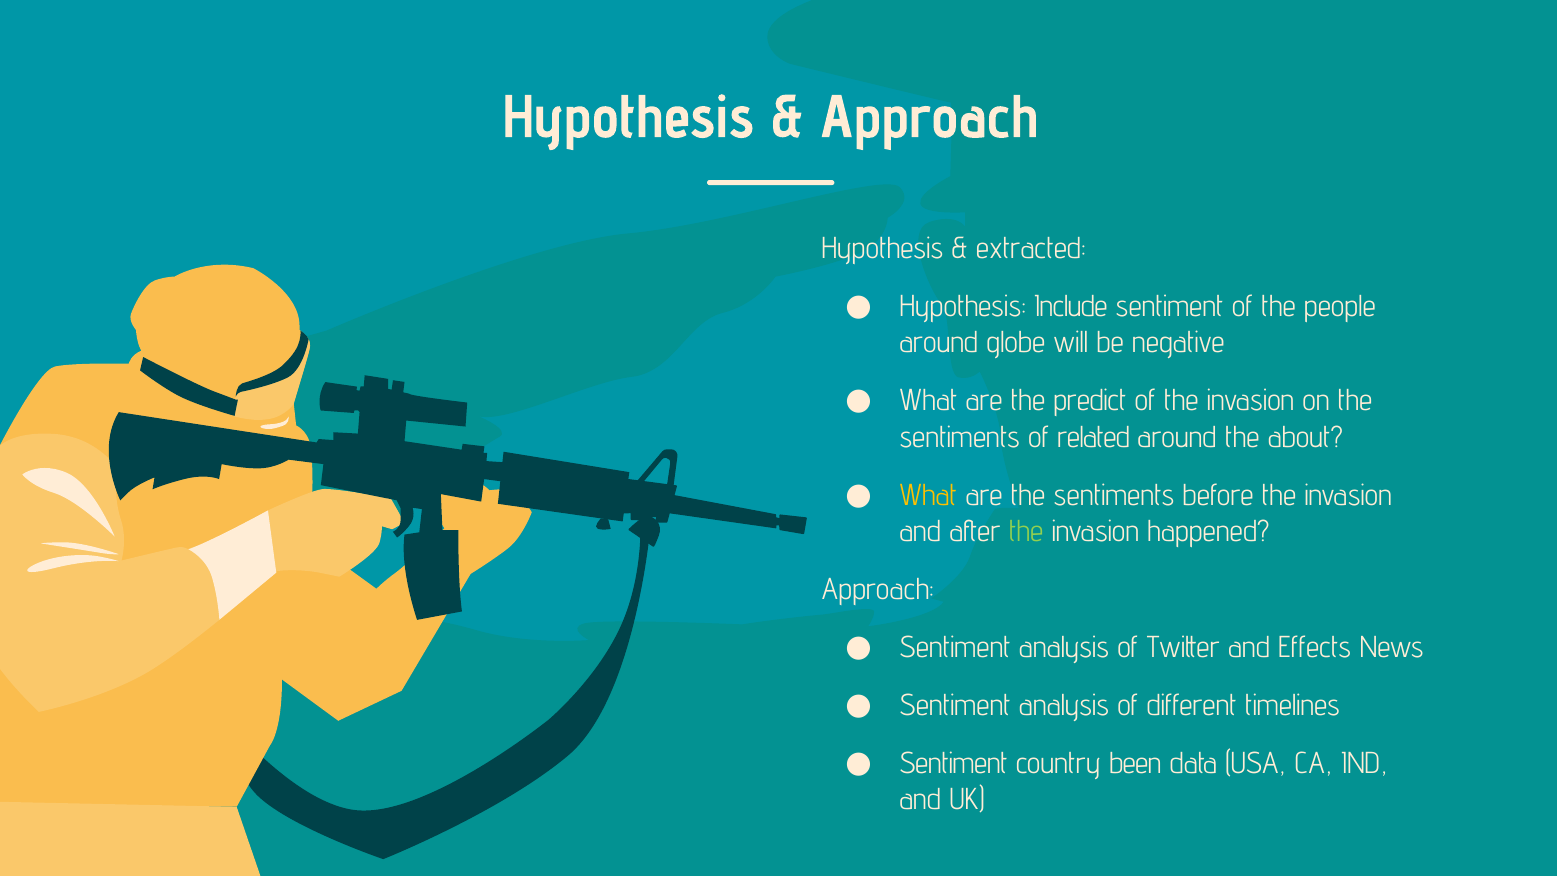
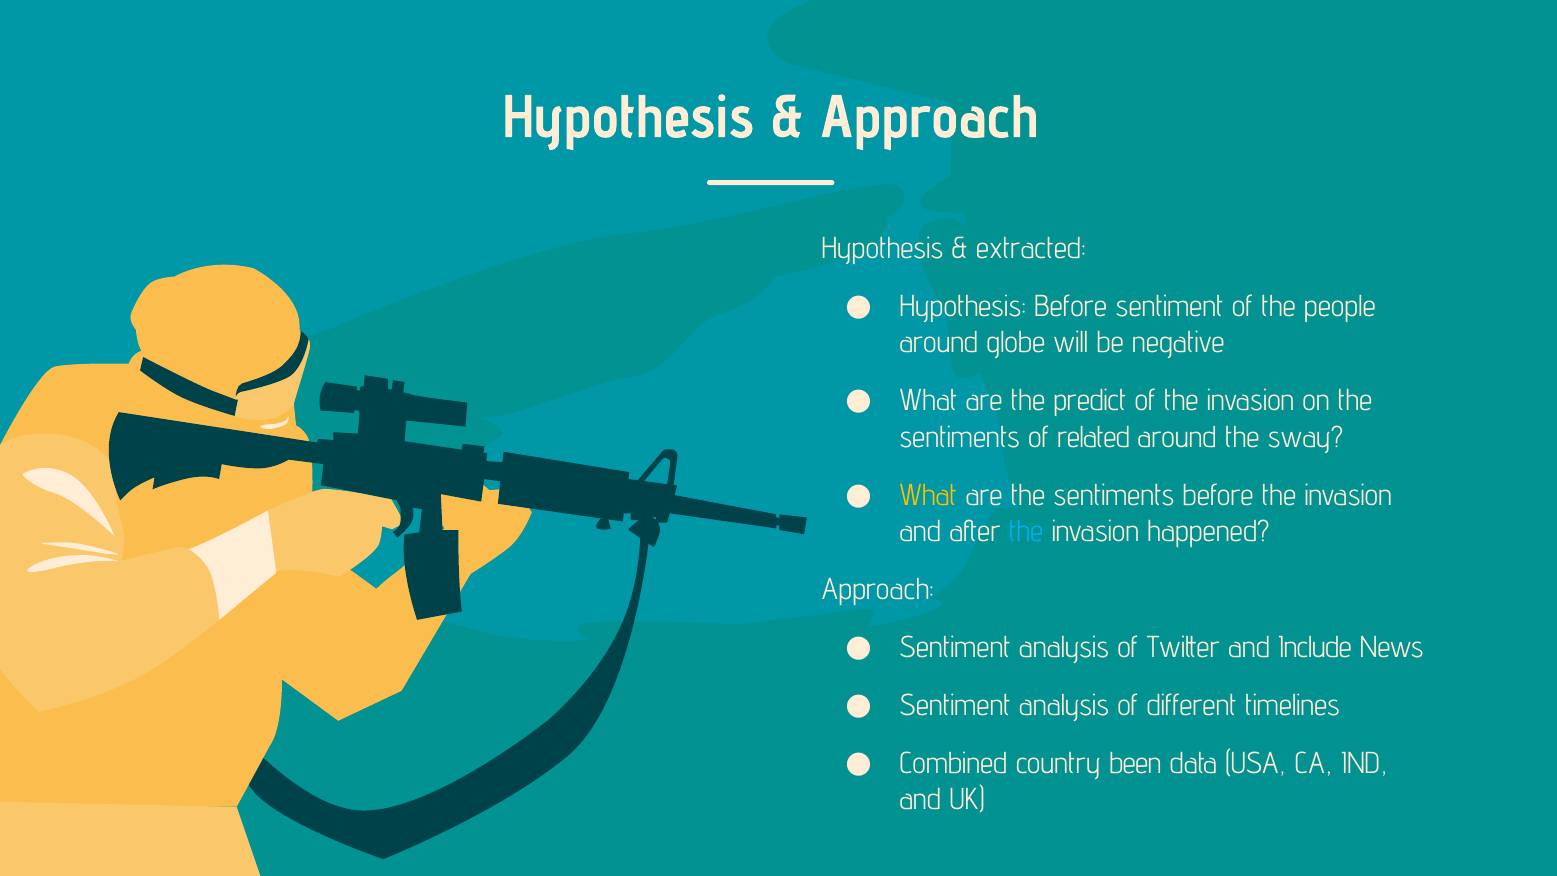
Hypothesis Include: Include -> Before
about: about -> sway
the at (1026, 531) colour: light green -> light blue
Effects: Effects -> Include
Sentiment at (954, 763): Sentiment -> Combined
